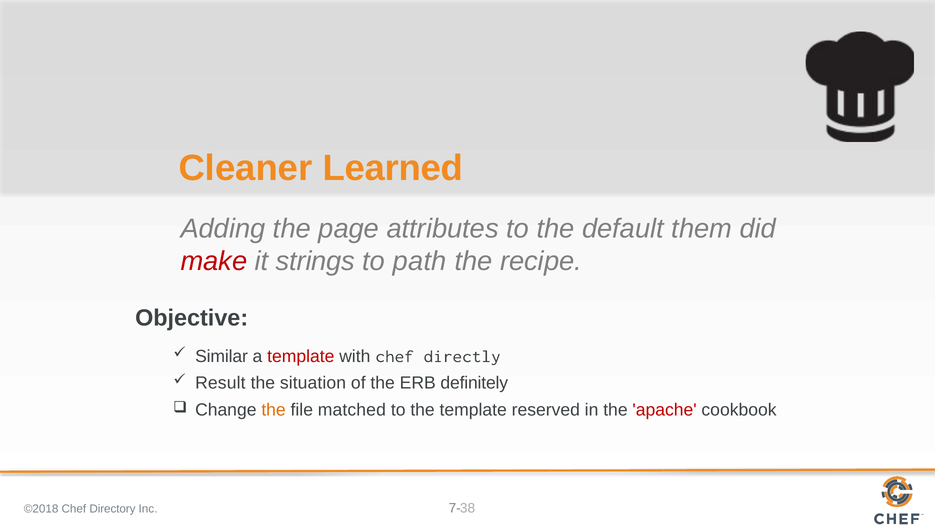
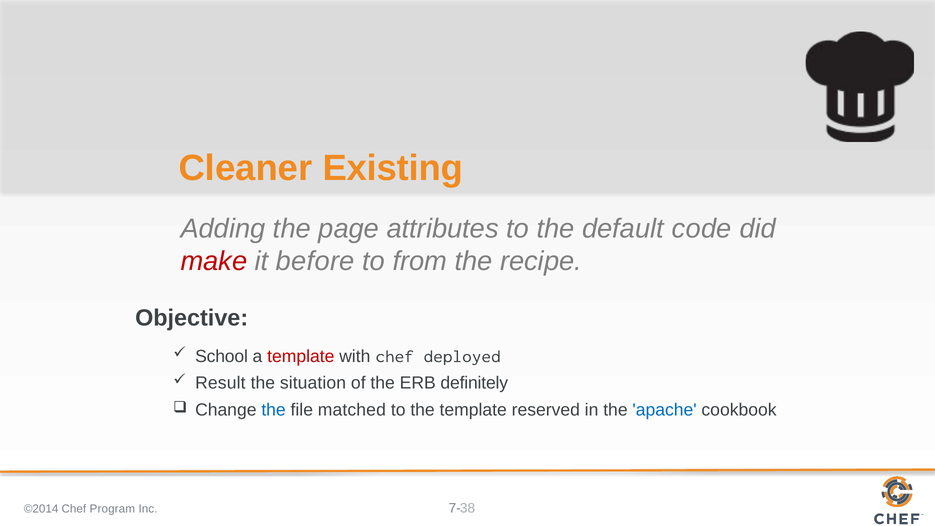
Learned: Learned -> Existing
them: them -> code
strings: strings -> before
path: path -> from
Similar: Similar -> School
directly: directly -> deployed
the at (274, 410) colour: orange -> blue
apache colour: red -> blue
©2018: ©2018 -> ©2014
Directory: Directory -> Program
